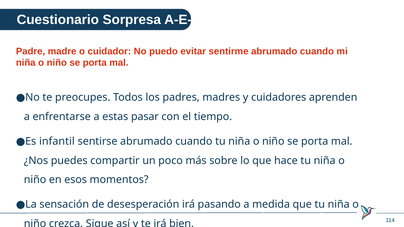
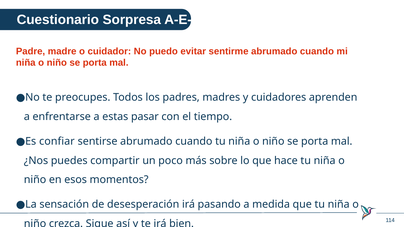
infantil: infantil -> confiar
